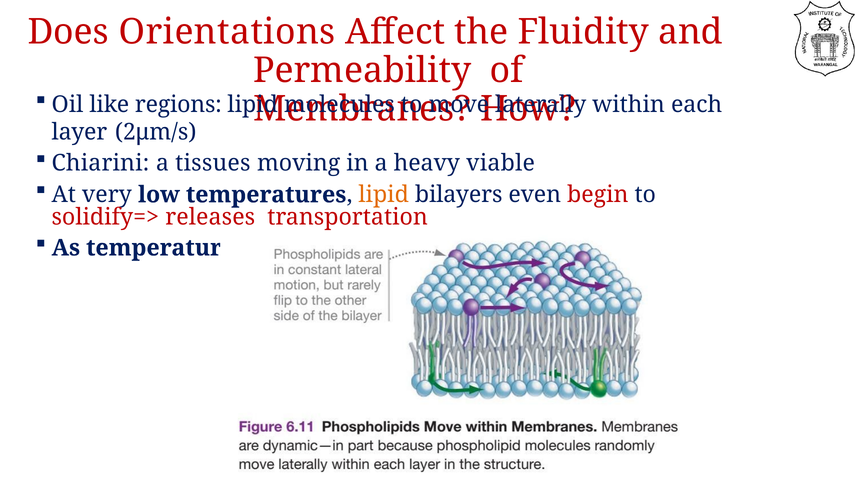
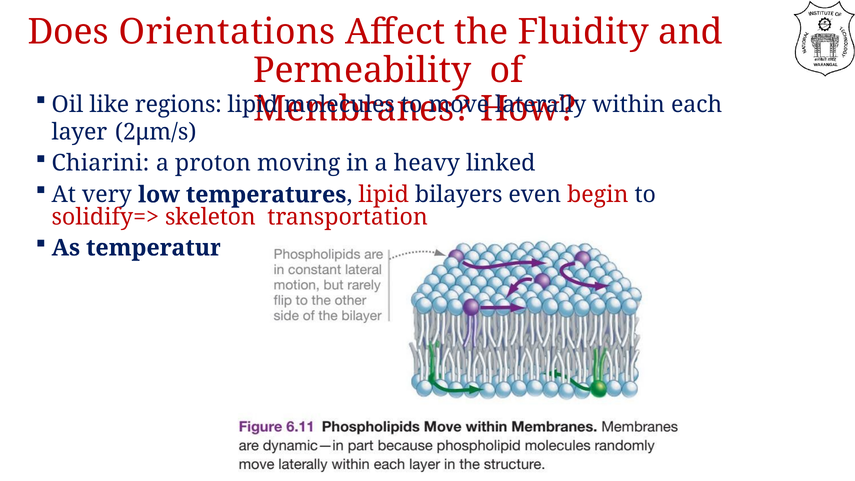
tissues: tissues -> proton
viable: viable -> linked
lipid at (384, 195) colour: orange -> red
releases: releases -> skeleton
